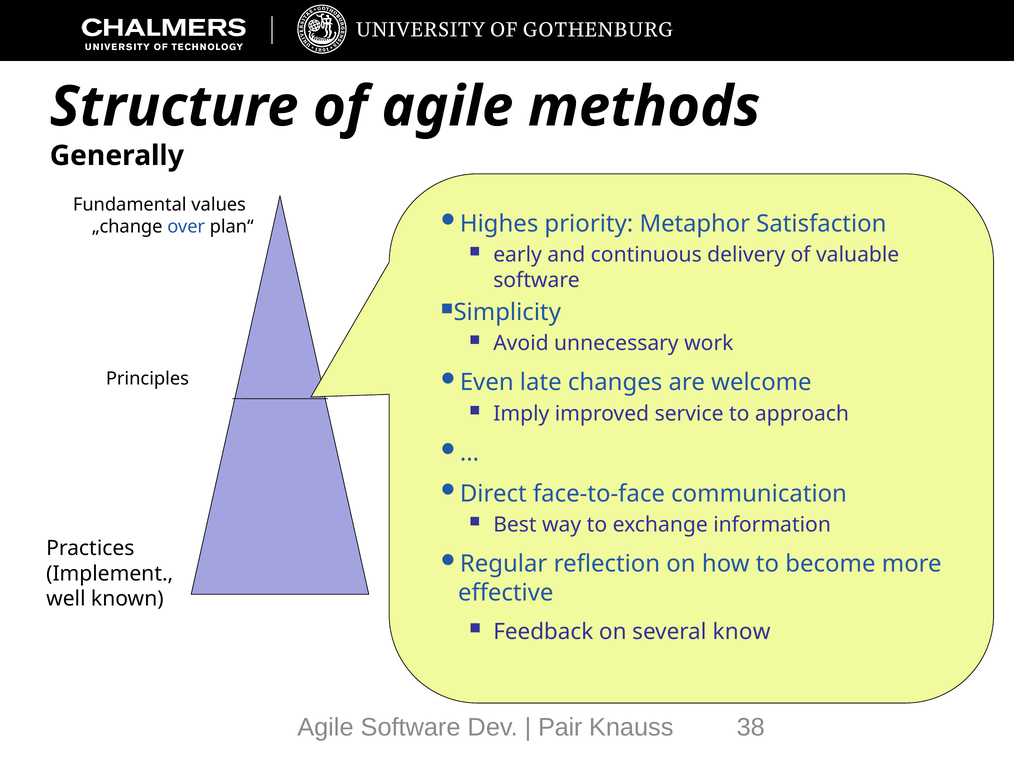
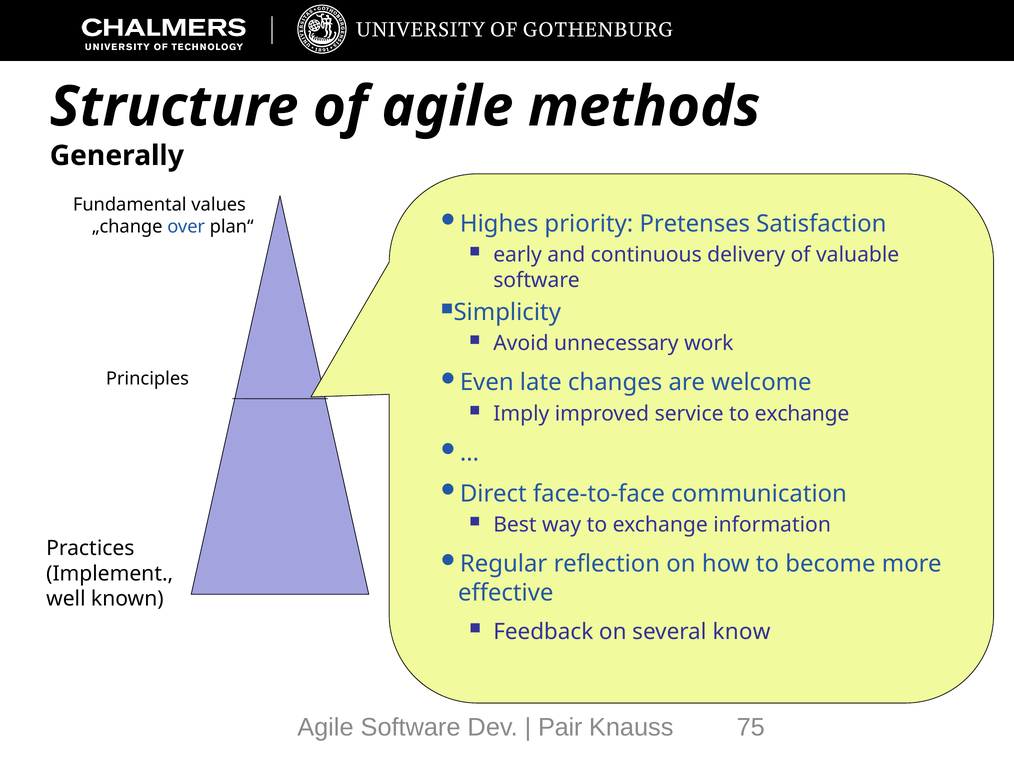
Metaphor: Metaphor -> Pretenses
service to approach: approach -> exchange
38: 38 -> 75
